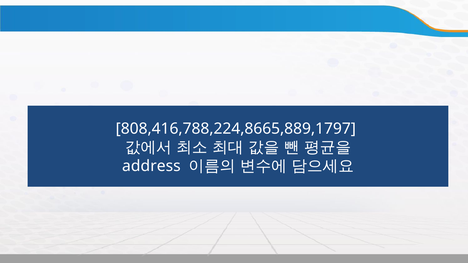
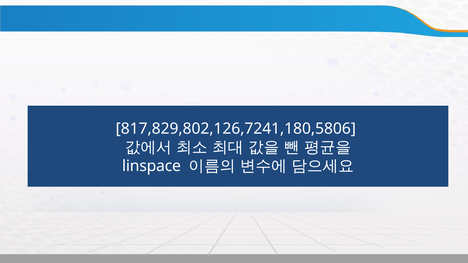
808,416,788,224,8665,889,1797: 808,416,788,224,8665,889,1797 -> 817,829,802,126,7241,180,5806
address: address -> linspace
